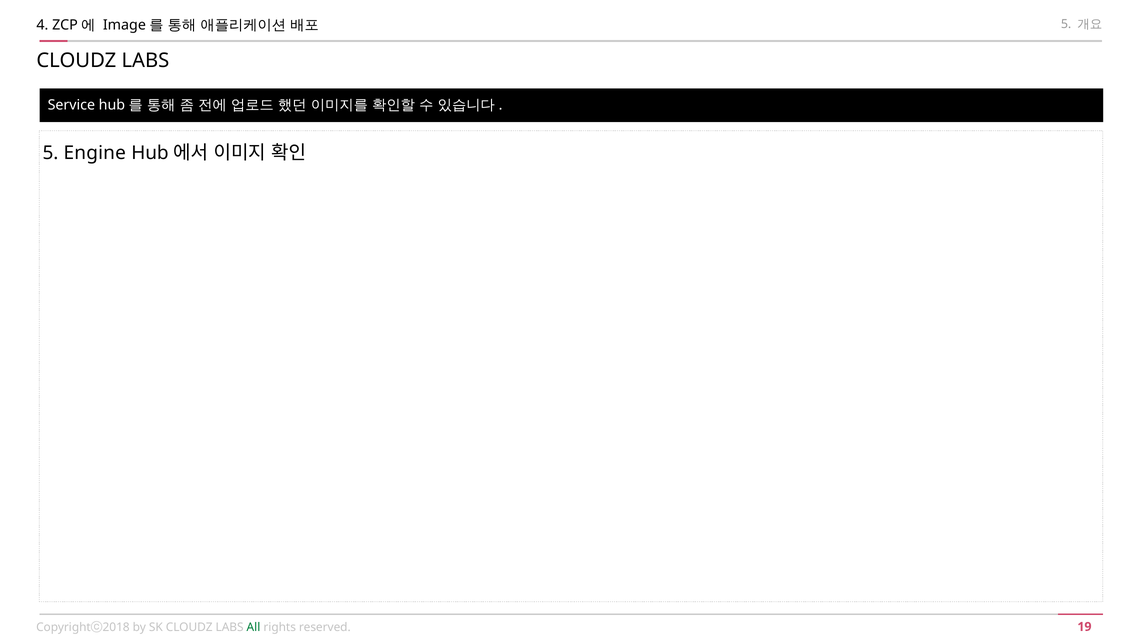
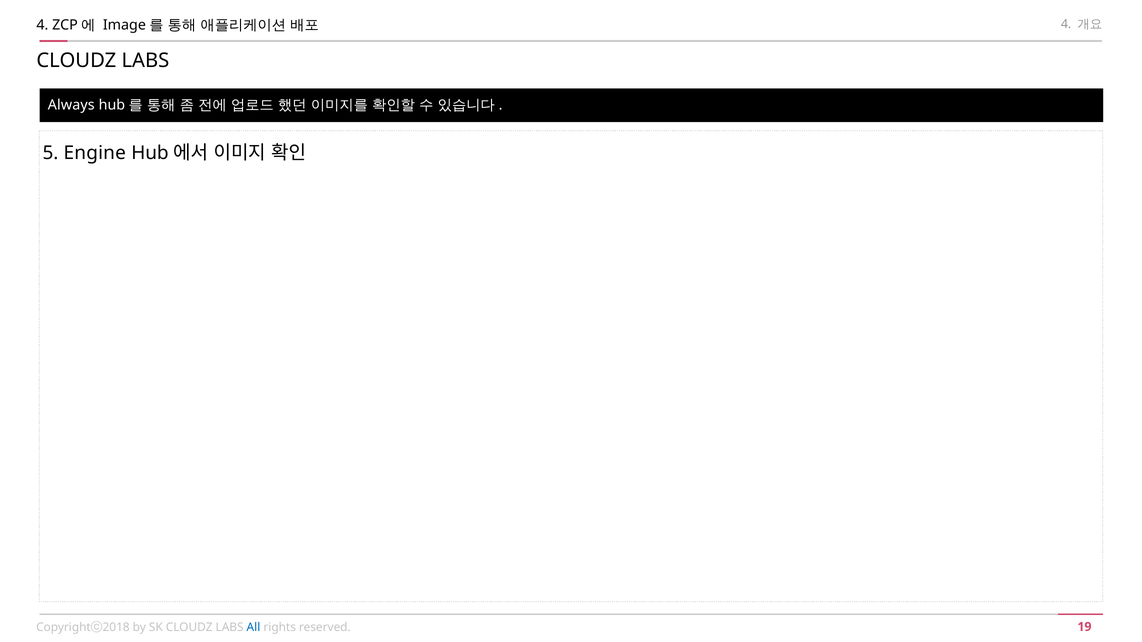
5 at (1066, 24): 5 -> 4
Service: Service -> Always
All colour: green -> blue
